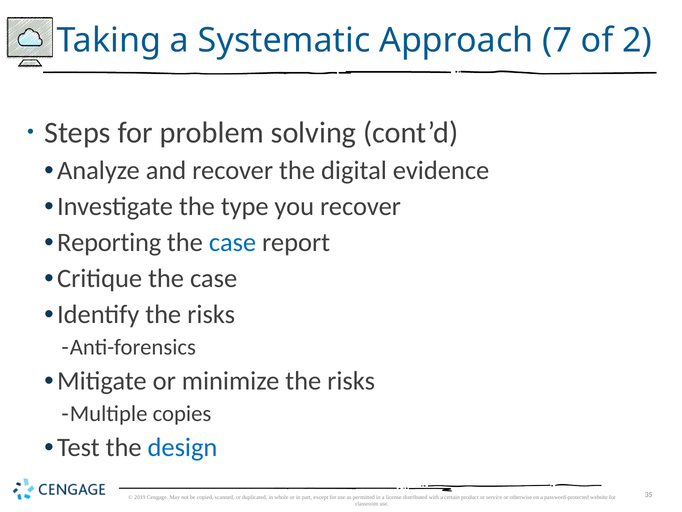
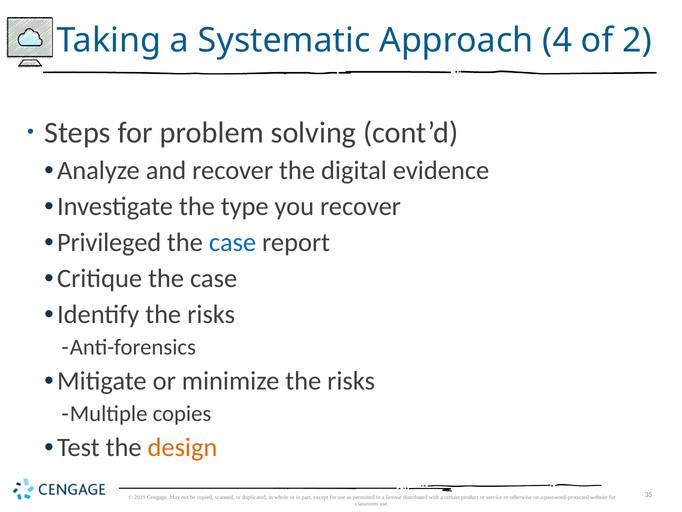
7: 7 -> 4
Reporting: Reporting -> Privileged
design colour: blue -> orange
